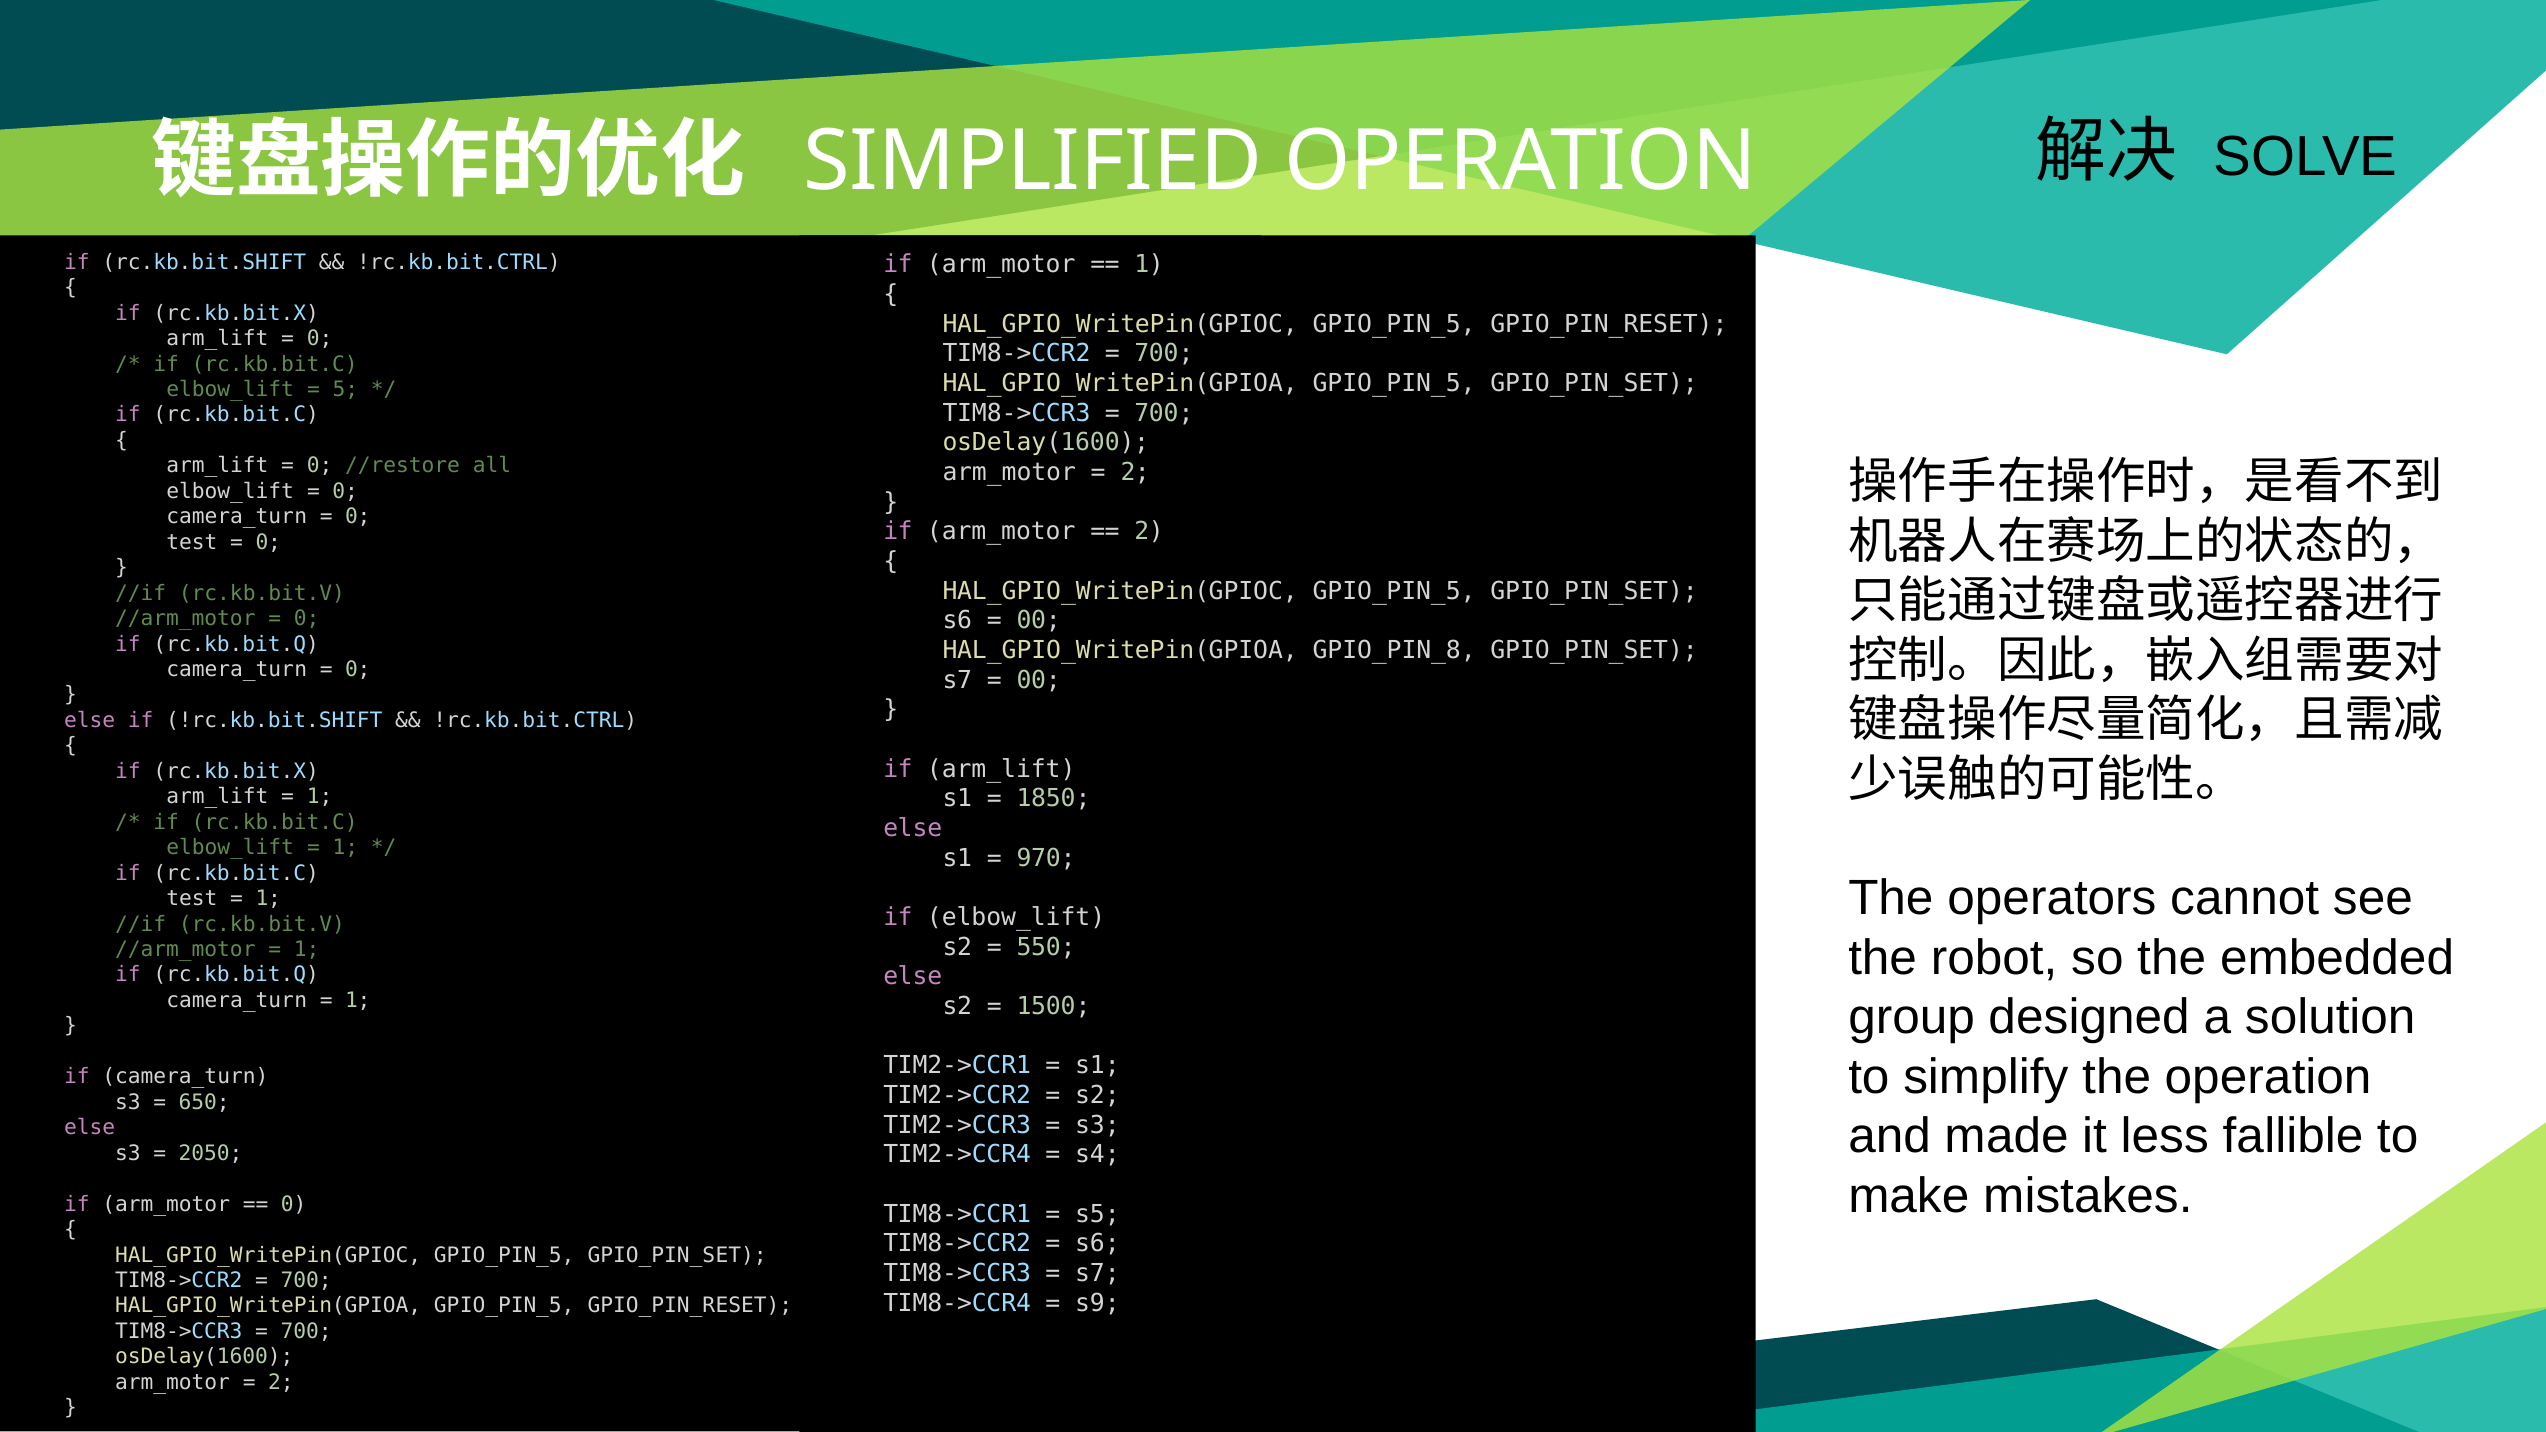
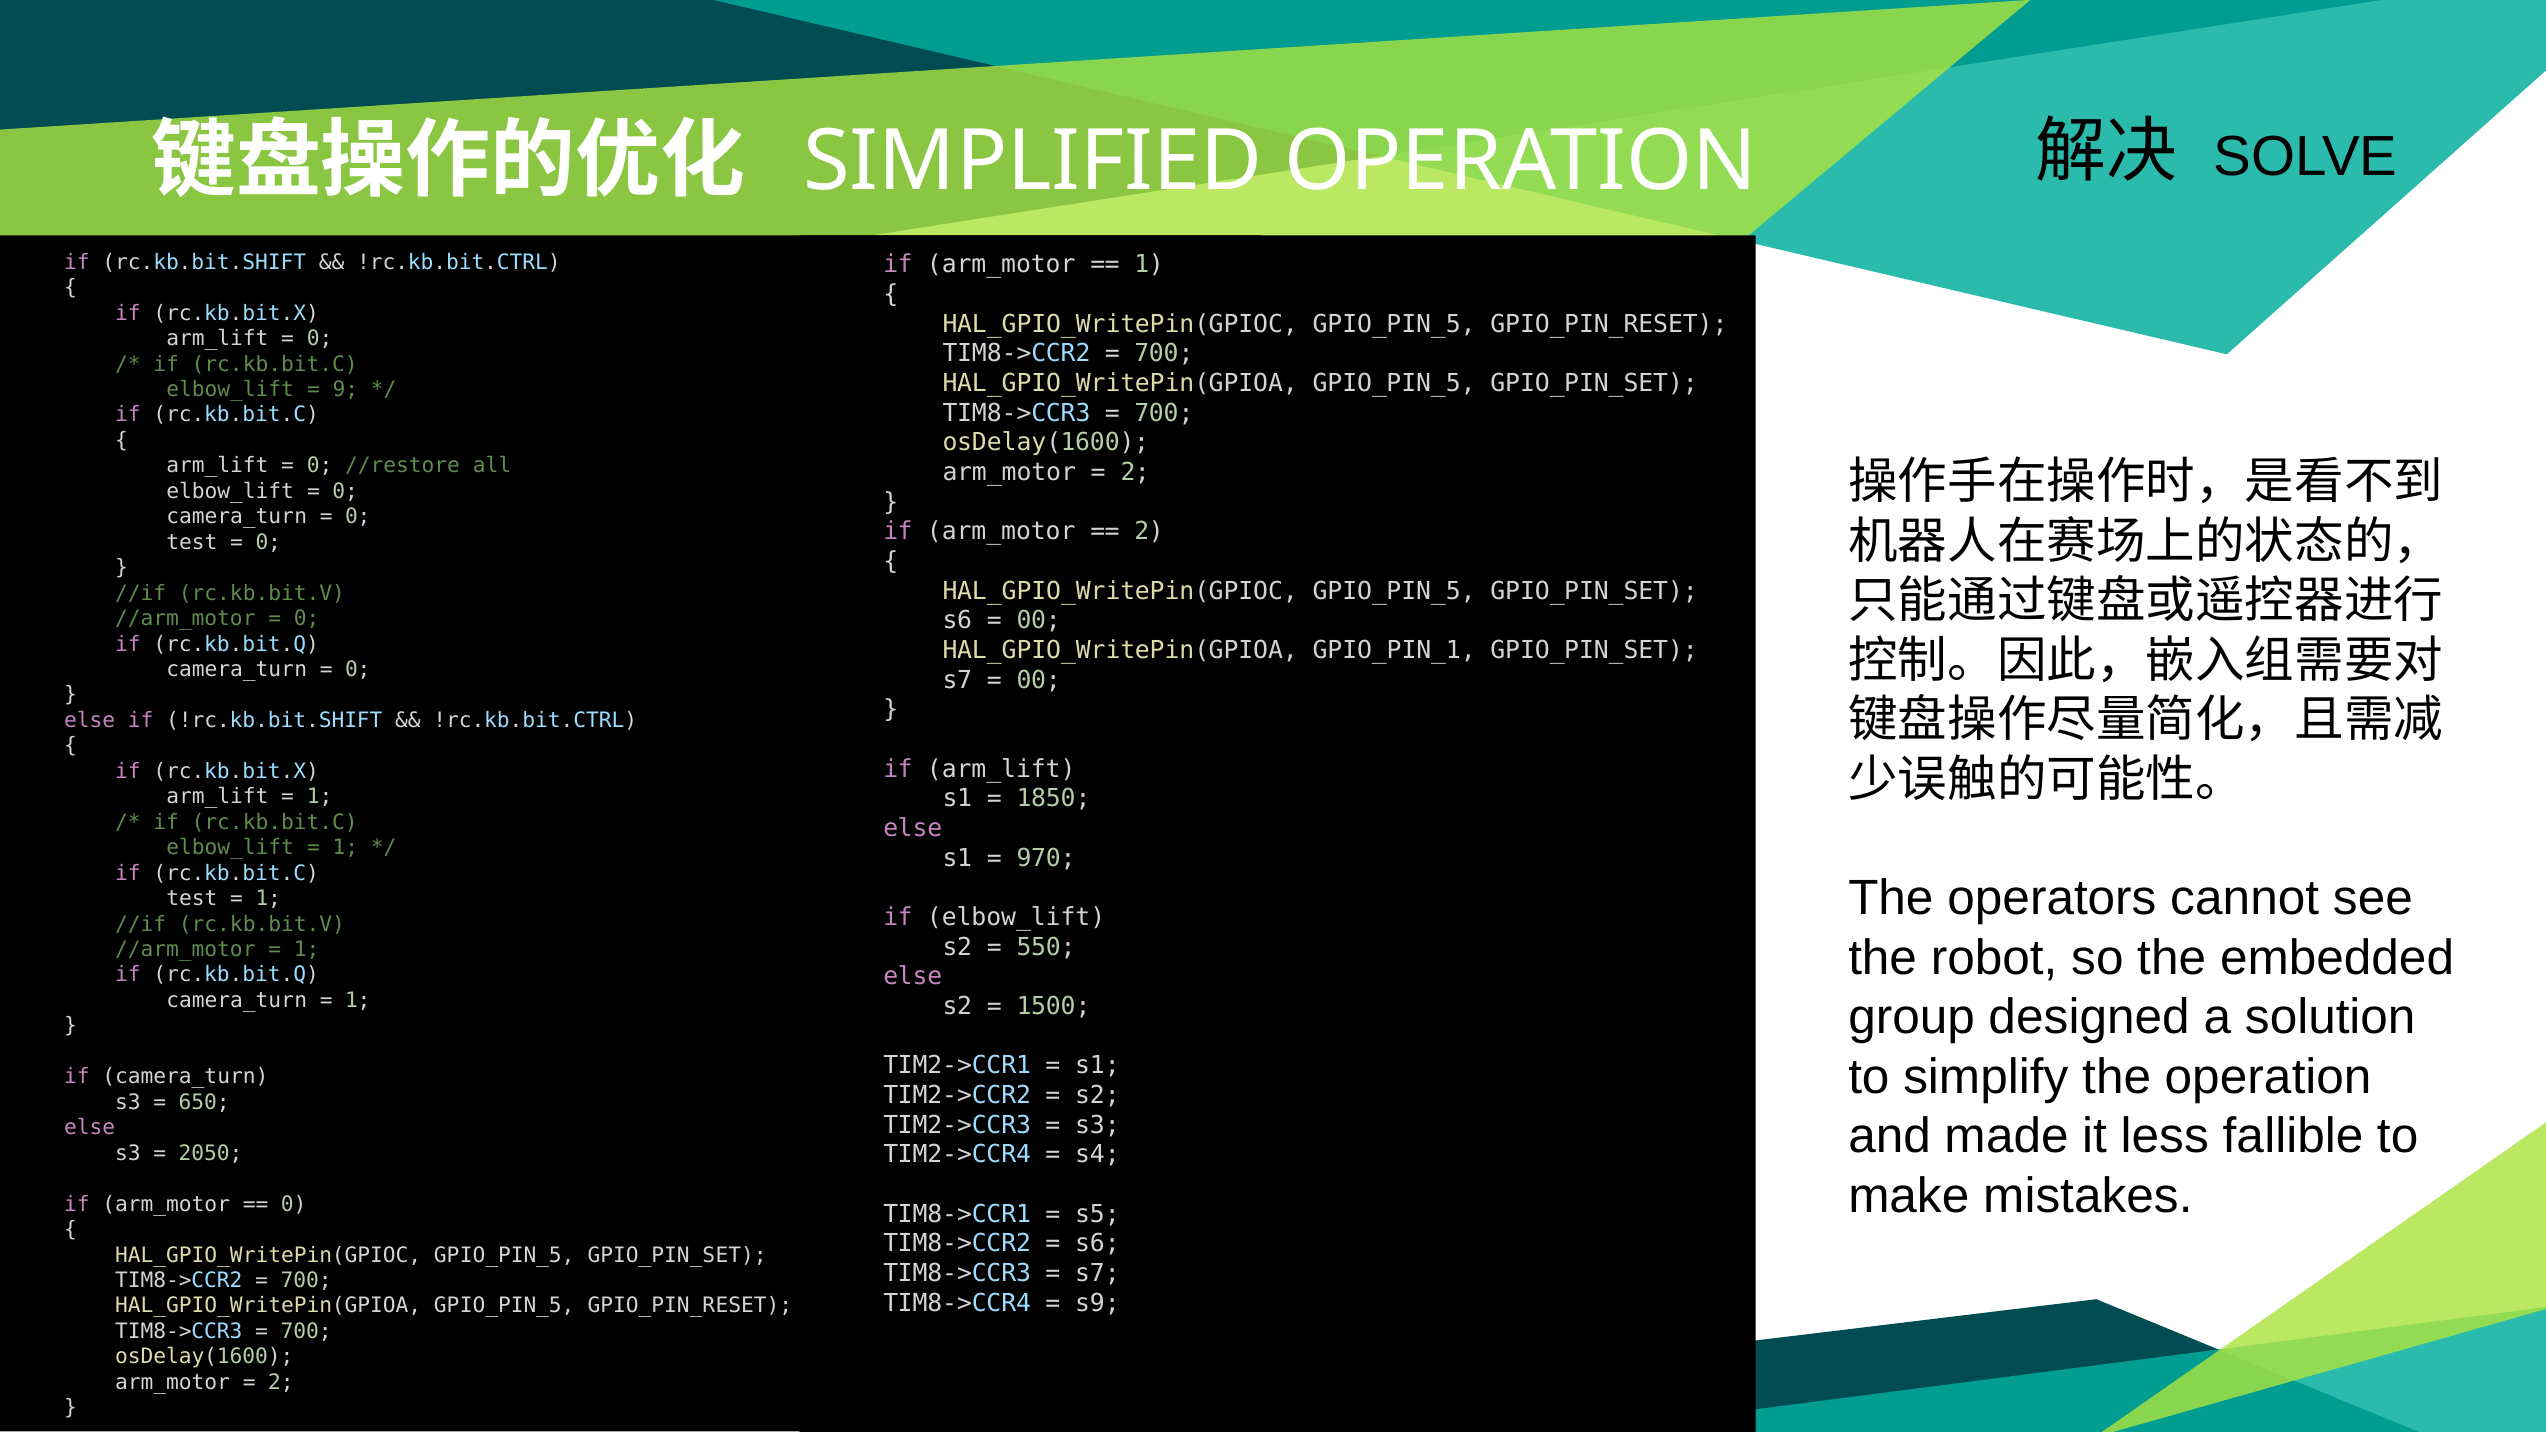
5: 5 -> 9
GPIO_PIN_8: GPIO_PIN_8 -> GPIO_PIN_1
